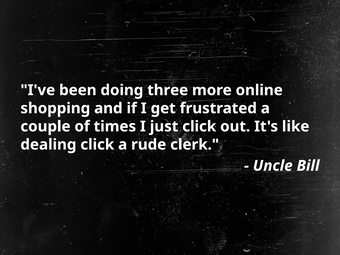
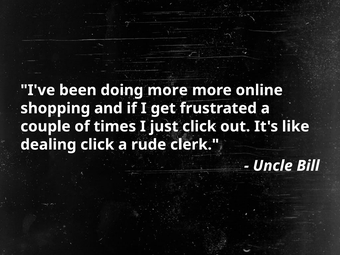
doing three: three -> more
